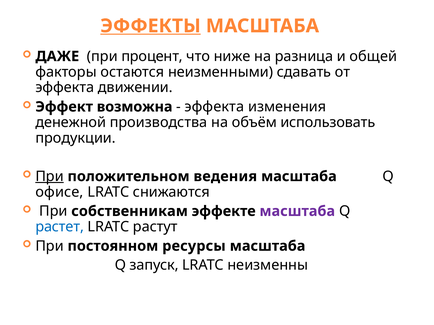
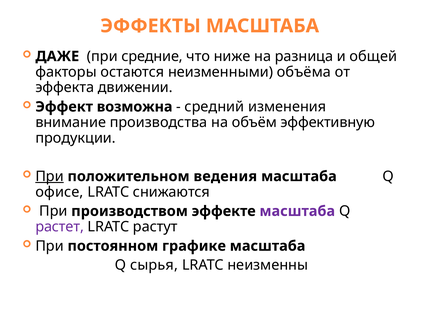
ЭФФЕКТЫ underline: present -> none
процент: процент -> средние
сдавать: сдавать -> объёма
эффекта at (214, 107): эффекта -> средний
денежной: денежной -> внимание
использовать: использовать -> эффективную
собственникам: собственникам -> производством
растет colour: blue -> purple
ресурсы: ресурсы -> графике
запуск: запуск -> сырья
